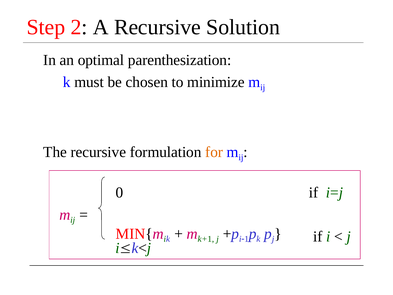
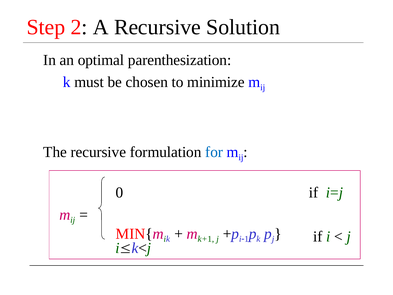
for colour: orange -> blue
